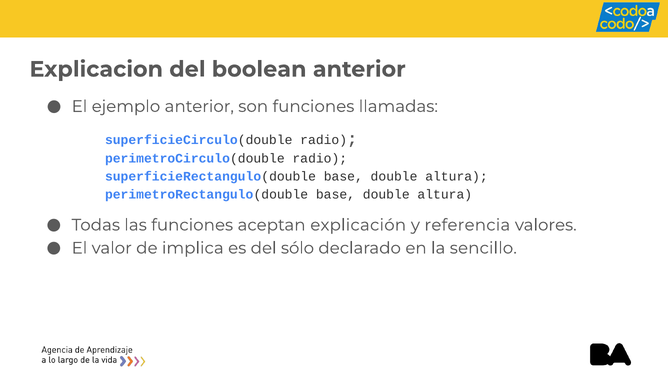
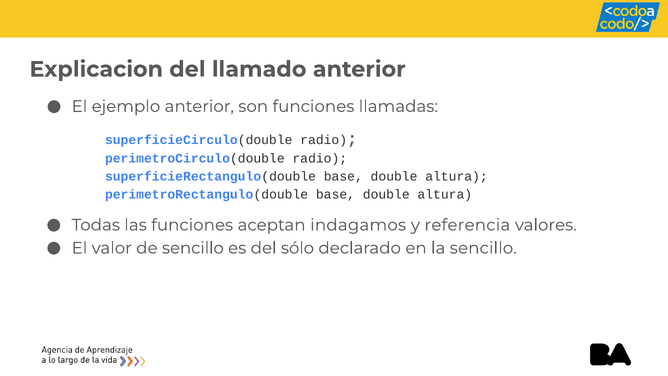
boolean: boolean -> llamado
explicación: explicación -> indagamos
de implica: implica -> sencillo
